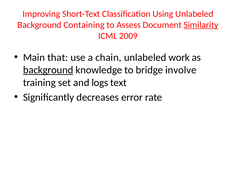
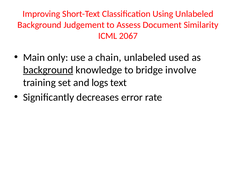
Containing: Containing -> Judgement
Similarity underline: present -> none
2009: 2009 -> 2067
that: that -> only
work: work -> used
